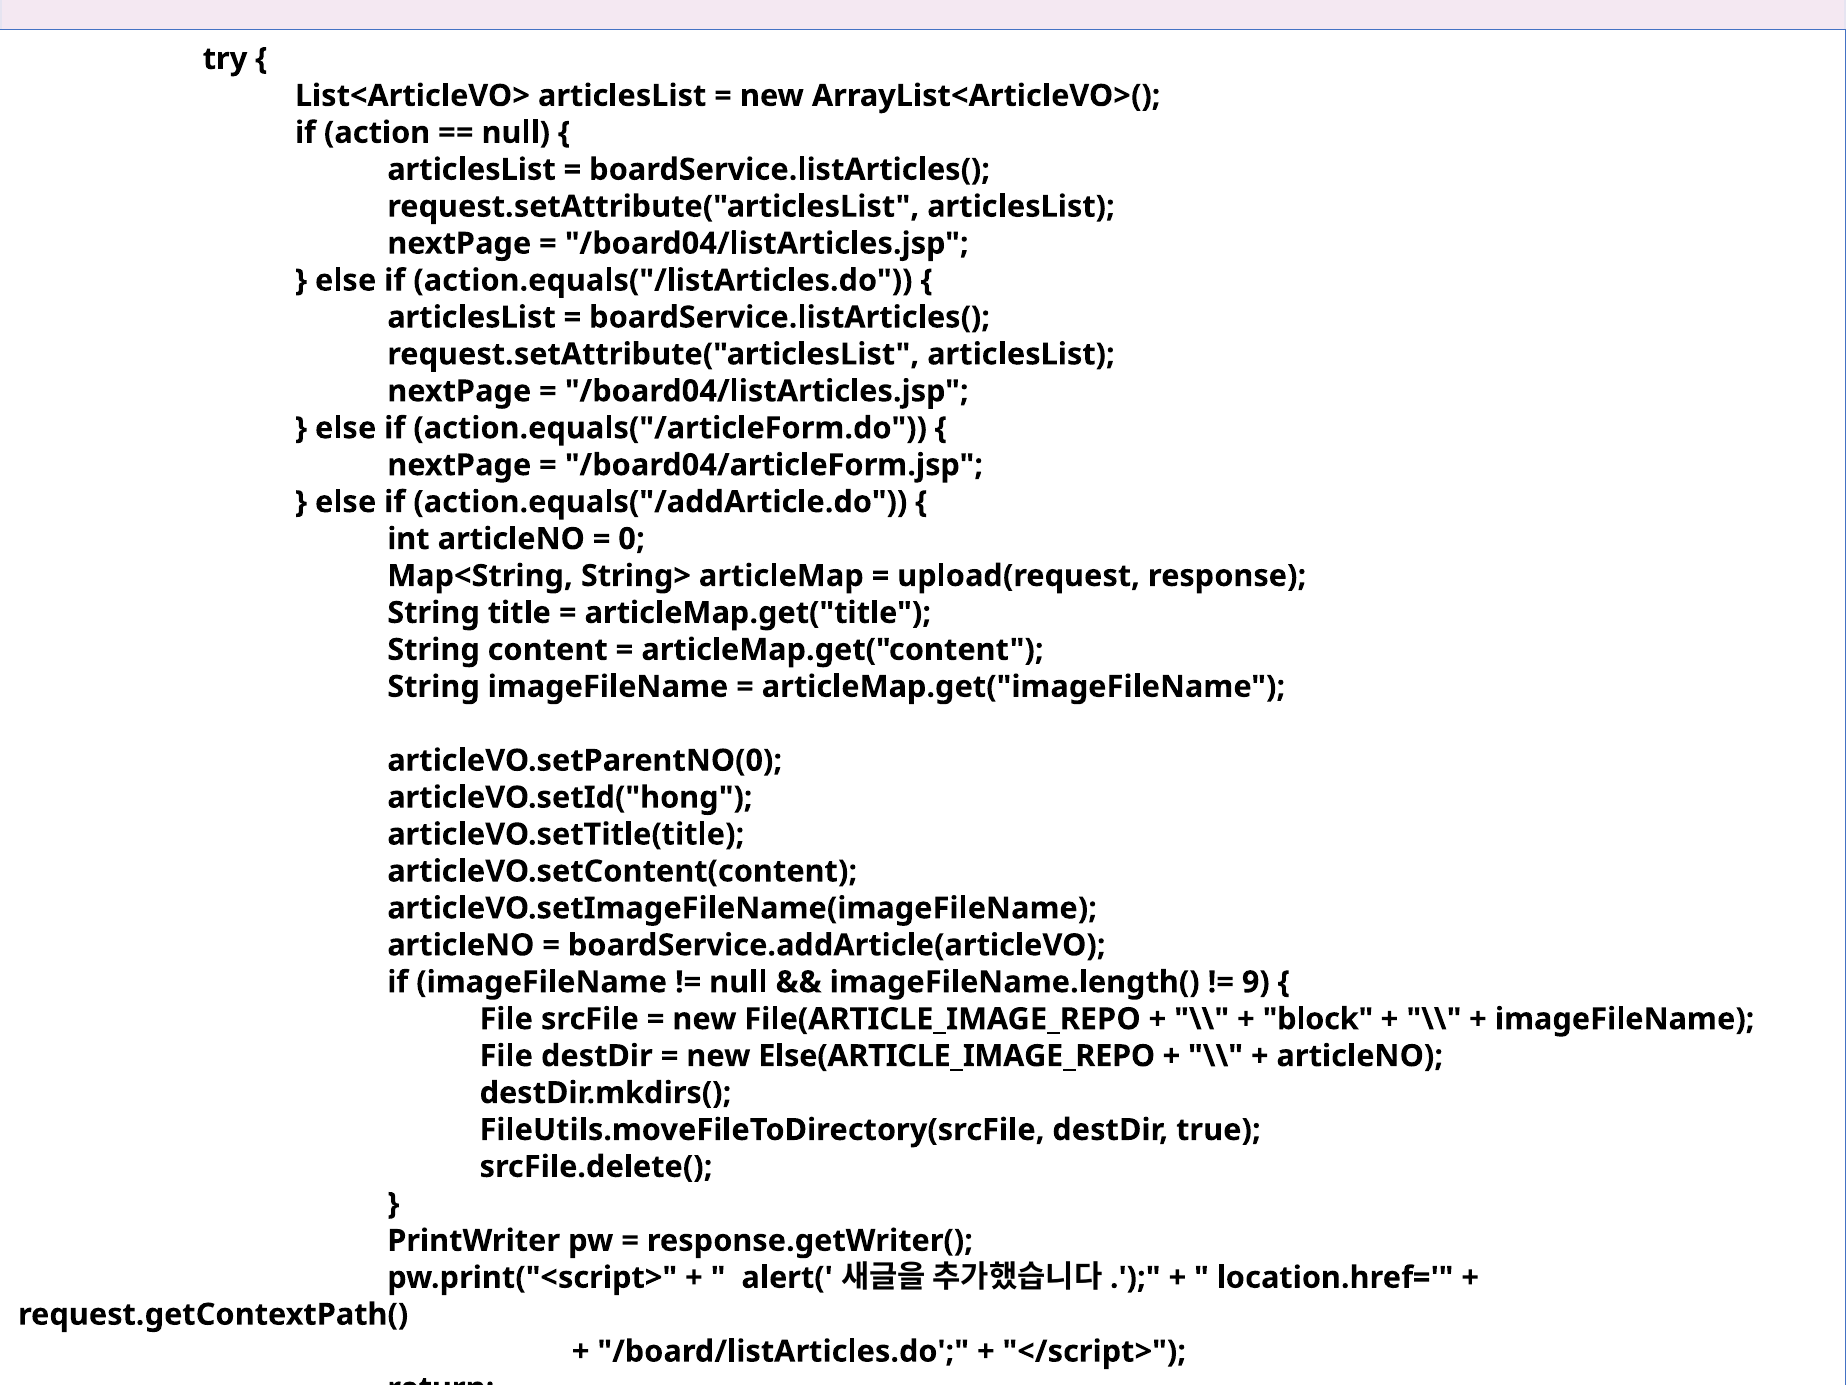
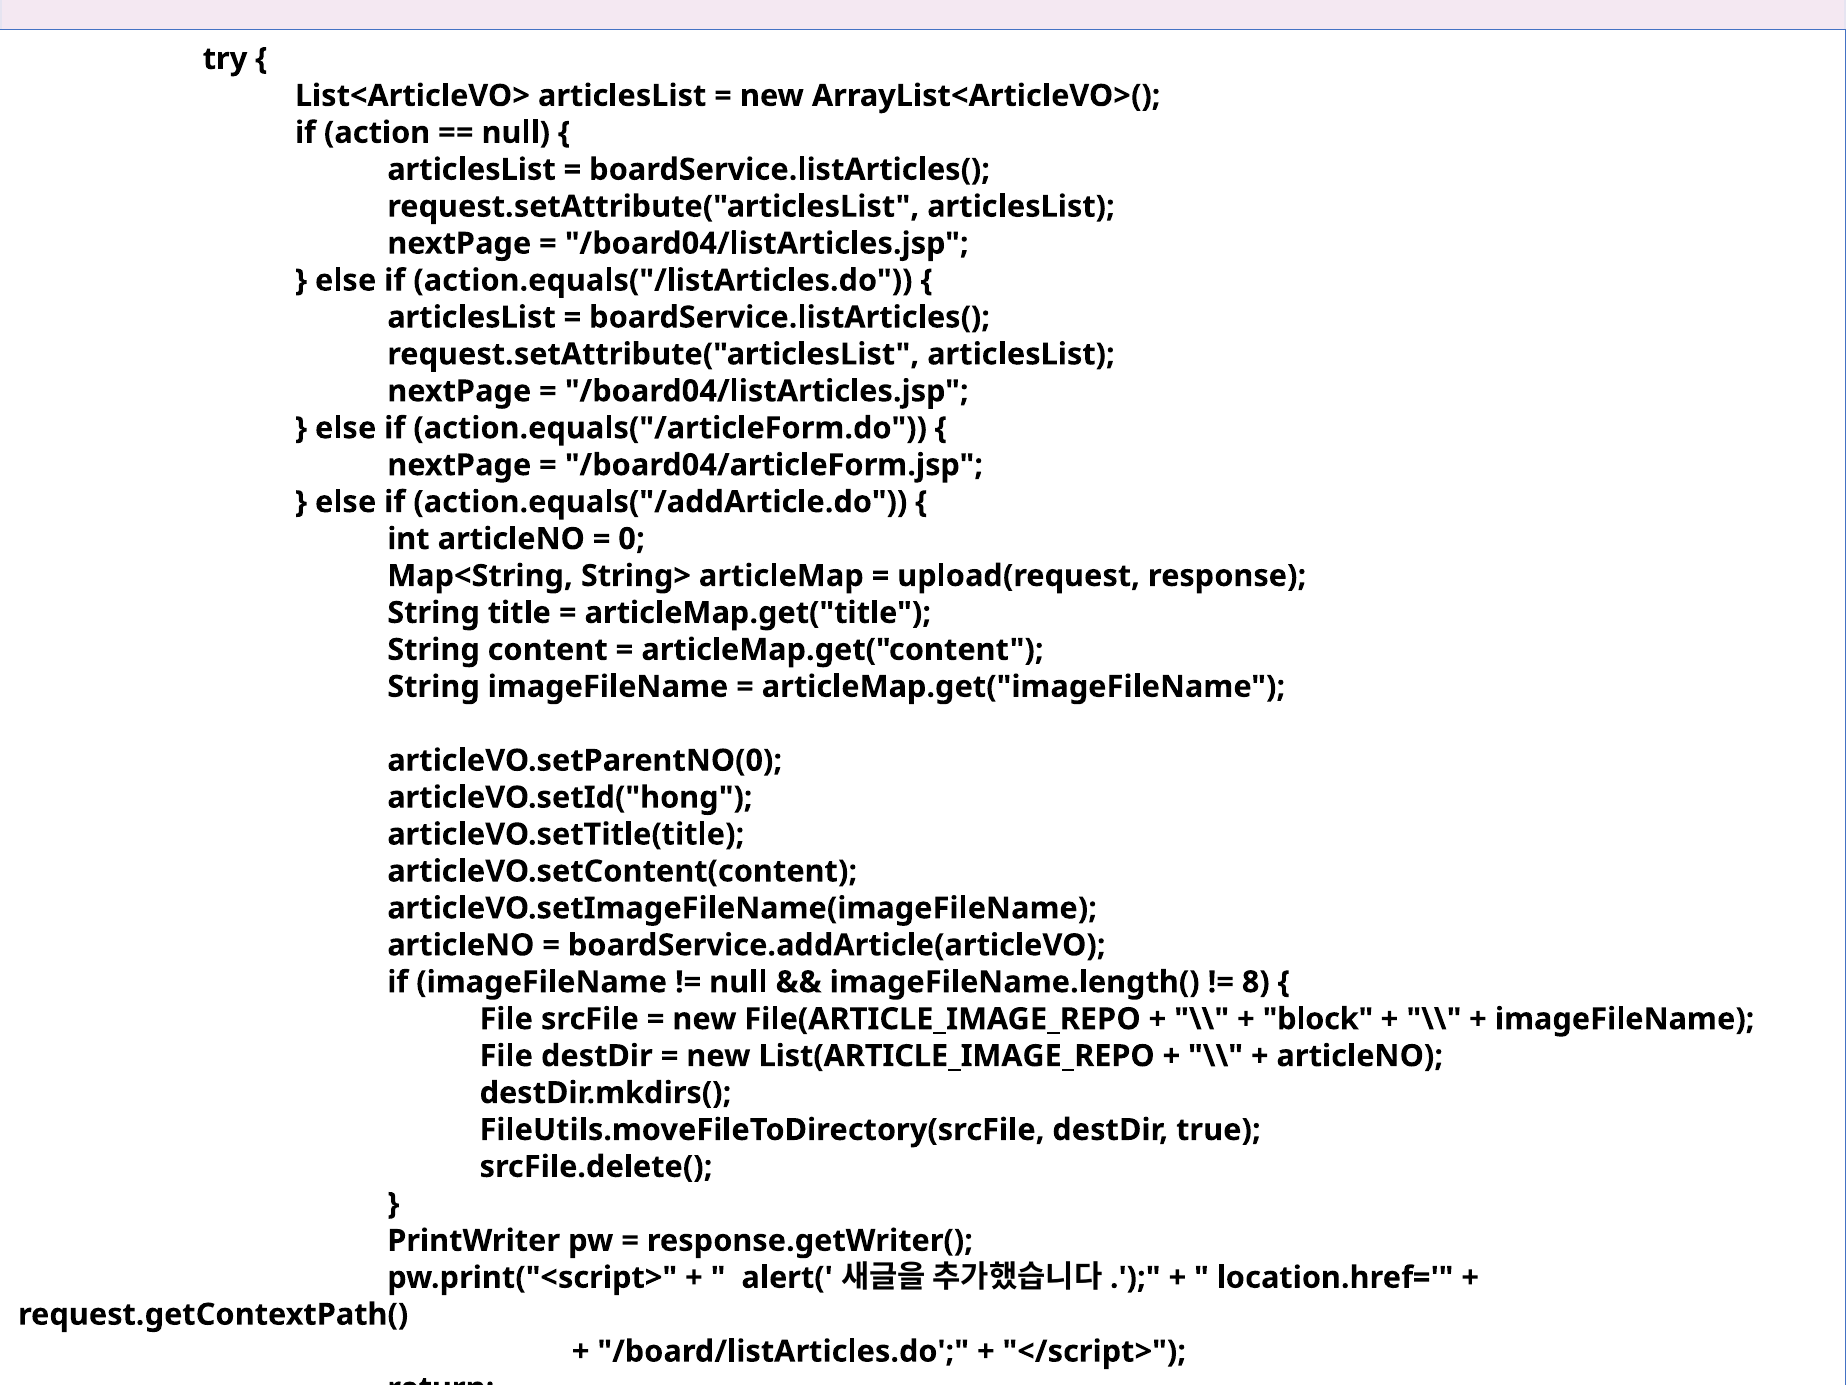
9: 9 -> 8
Else(ARTICLE_IMAGE_REPO: Else(ARTICLE_IMAGE_REPO -> List(ARTICLE_IMAGE_REPO
